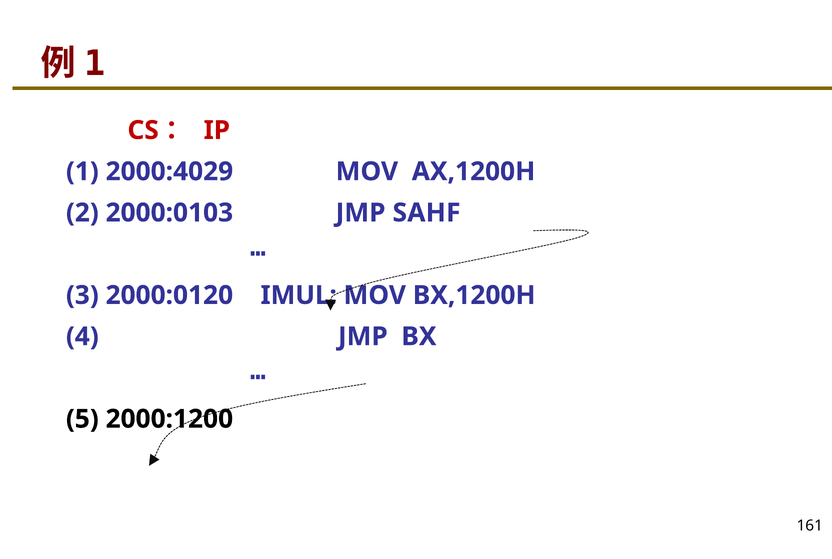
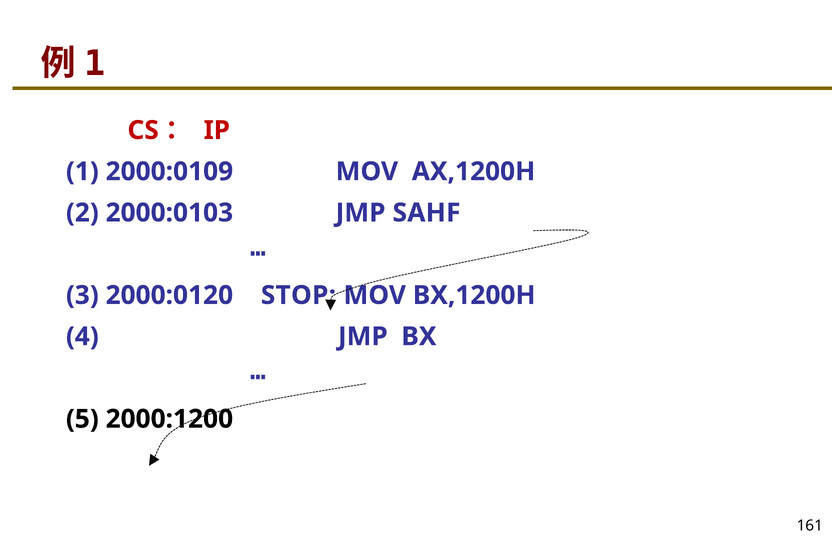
2000:4029: 2000:4029 -> 2000:0109
IMUL: IMUL -> STOP
